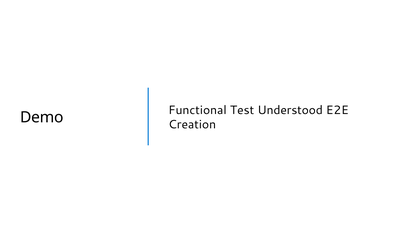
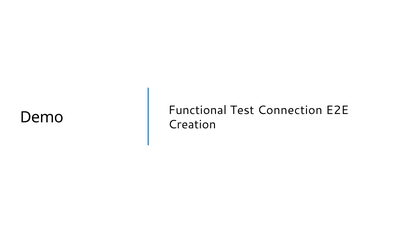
Understood: Understood -> Connection
